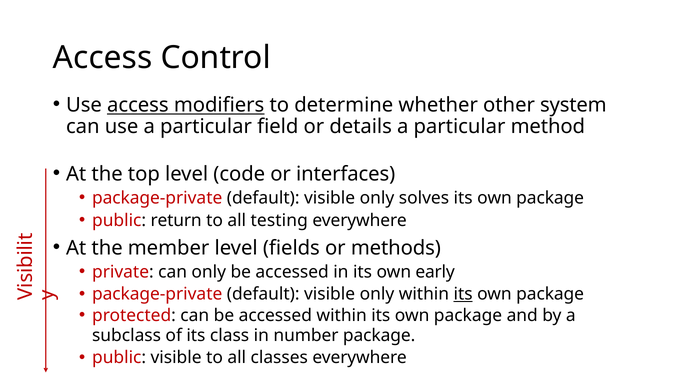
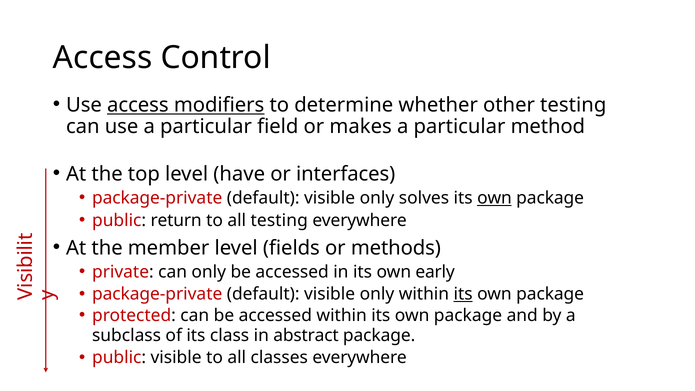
other system: system -> testing
details: details -> makes
code: code -> have
own at (494, 198) underline: none -> present
number: number -> abstract
